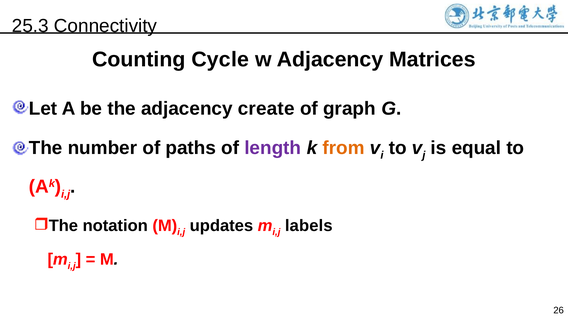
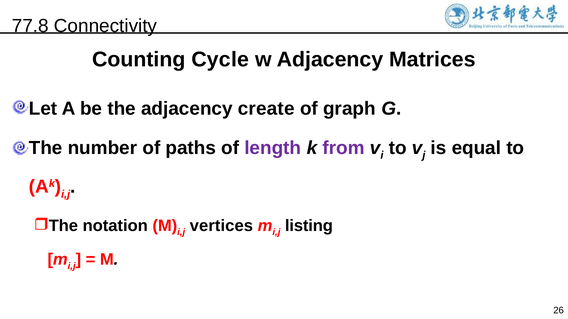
25.3: 25.3 -> 77.8
from colour: orange -> purple
updates: updates -> vertices
labels: labels -> listing
